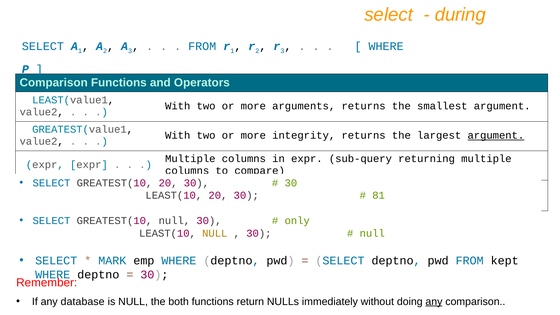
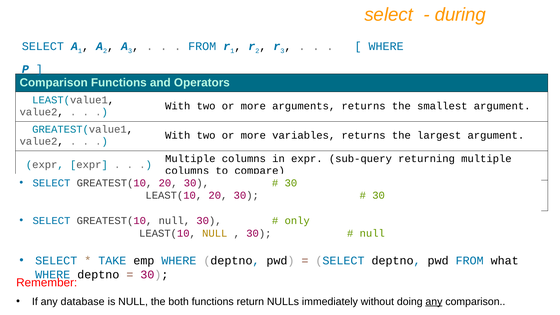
integrity: integrity -> variables
argument at (496, 135) underline: present -> none
81 at (379, 196): 81 -> 30
MARK: MARK -> TAKE
kept: kept -> what
